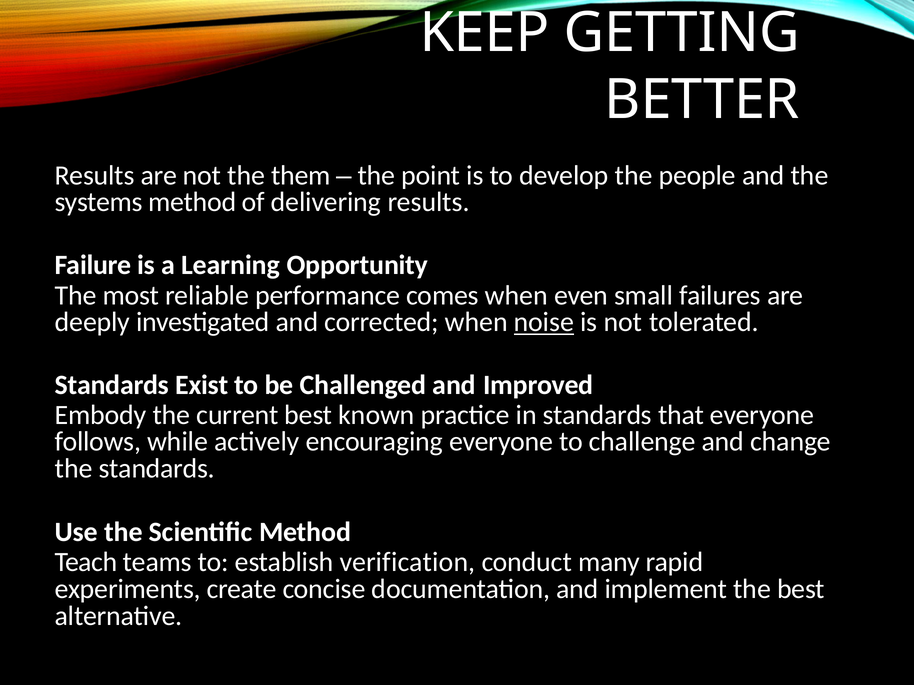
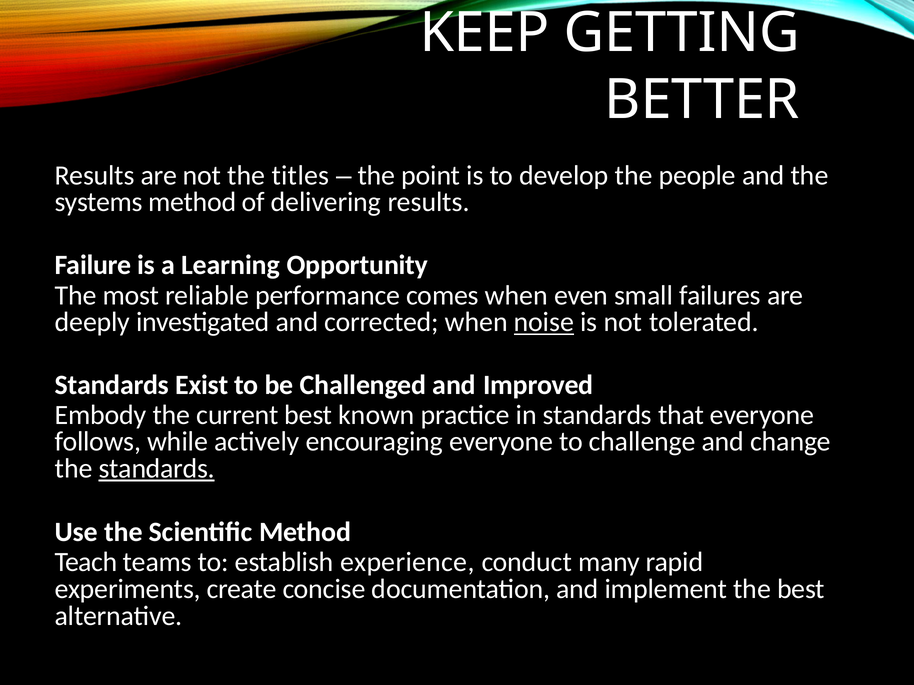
them: them -> titles
standards at (157, 469) underline: none -> present
verification: verification -> experience
